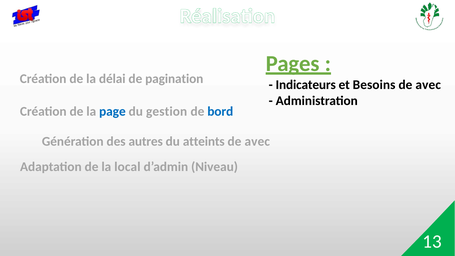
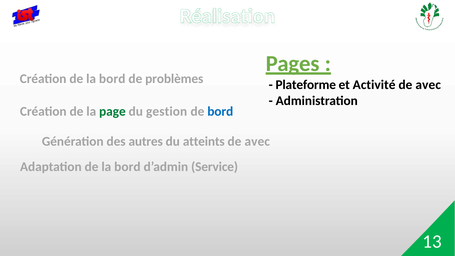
Création de la délai: délai -> bord
pagination: pagination -> problèmes
Indicateurs: Indicateurs -> Plateforme
Besoins: Besoins -> Activité
page colour: blue -> green
Adaptation de la local: local -> bord
Niveau: Niveau -> Service
